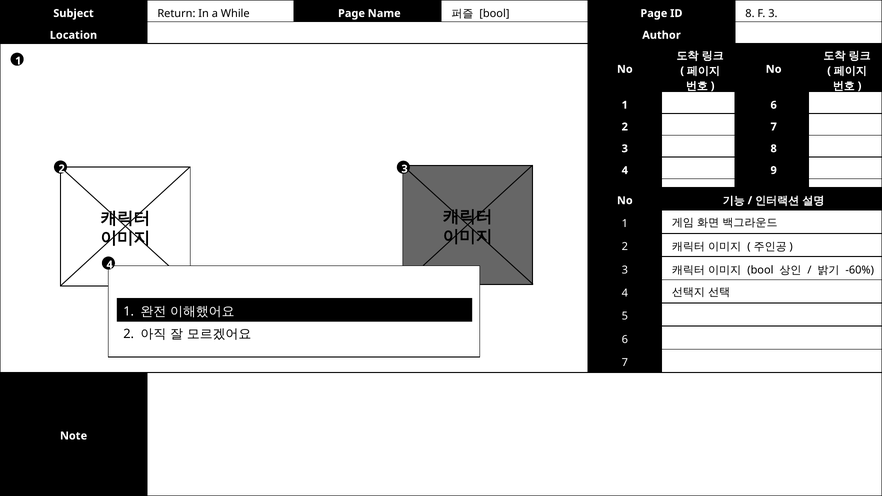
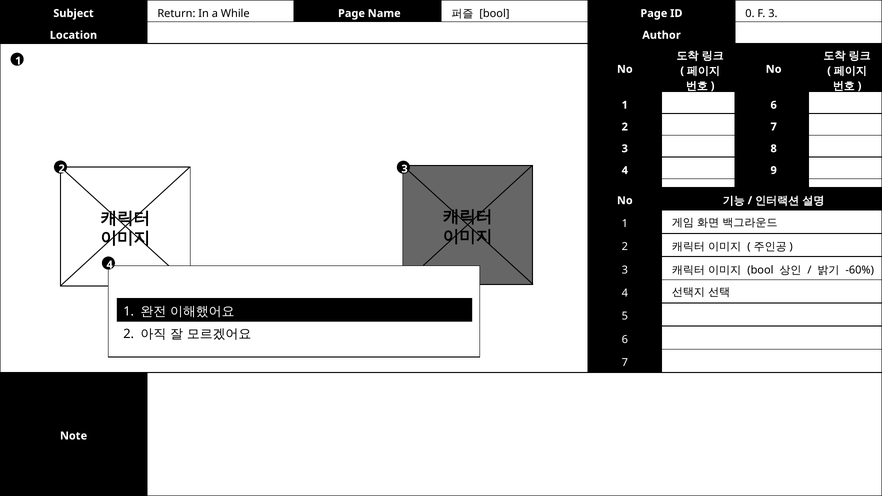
ID 8: 8 -> 0
